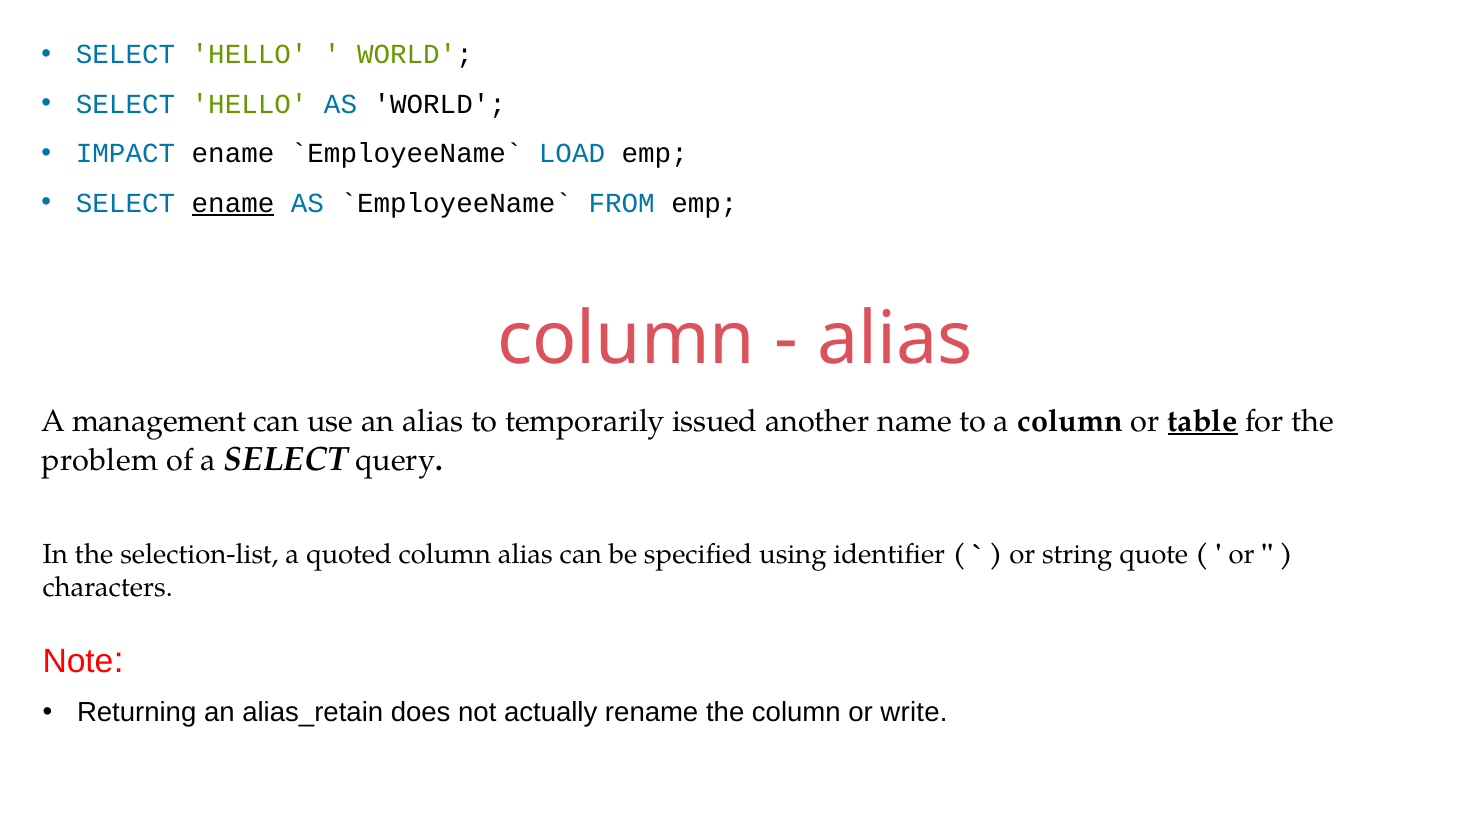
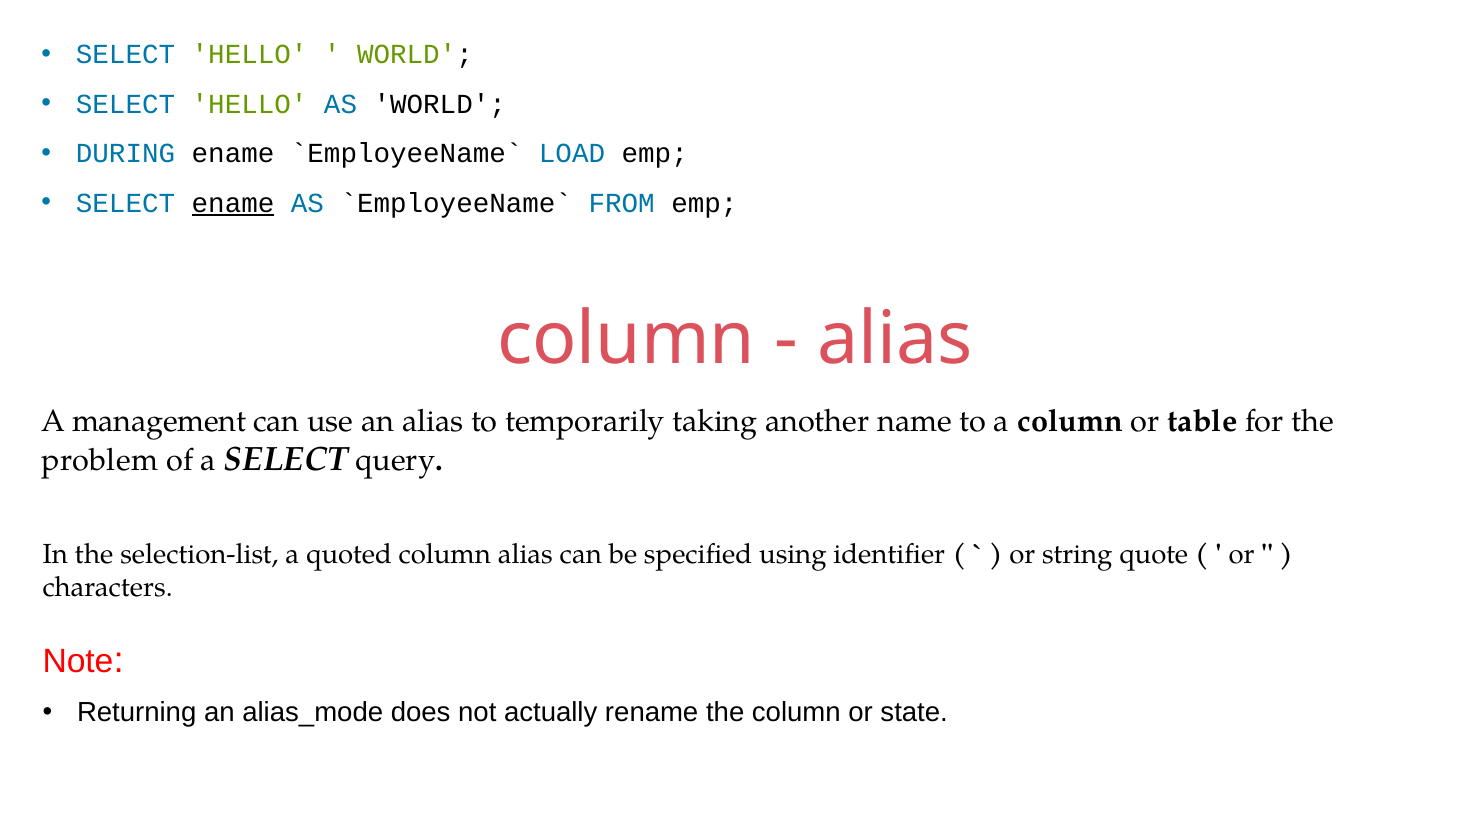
IMPACT: IMPACT -> DURING
issued: issued -> taking
table underline: present -> none
alias_retain: alias_retain -> alias_mode
write: write -> state
